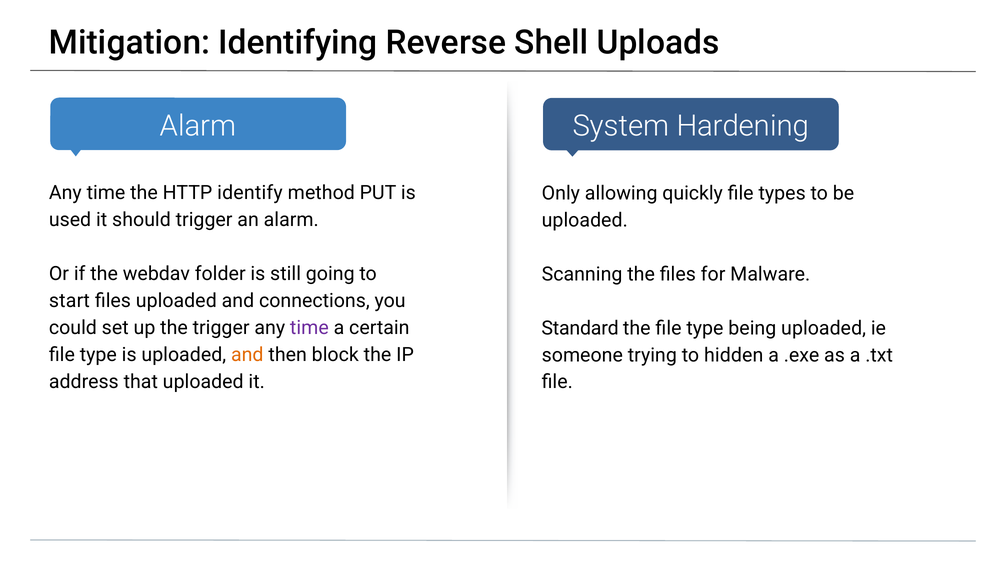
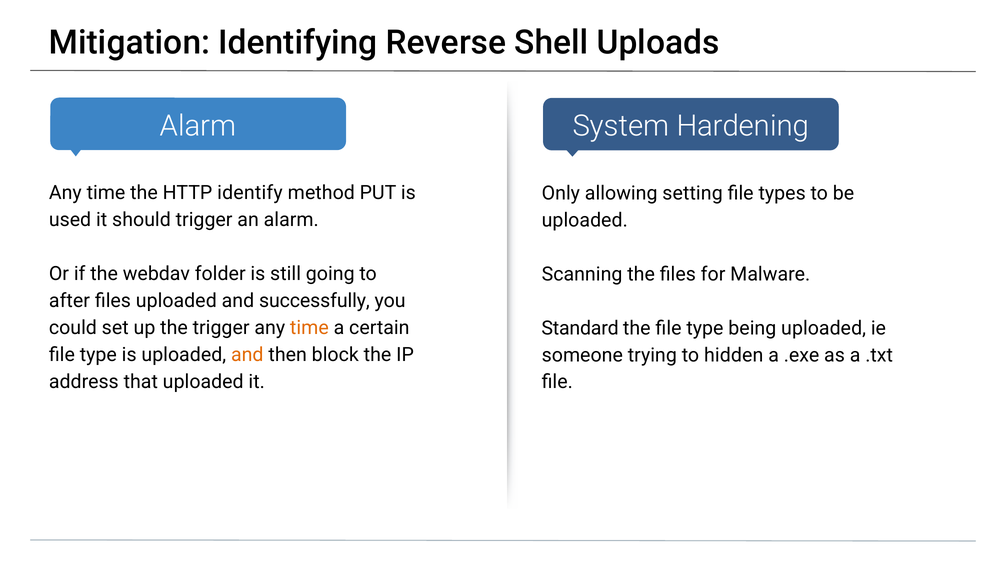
quickly: quickly -> setting
start: start -> after
connections: connections -> successfully
time at (309, 328) colour: purple -> orange
